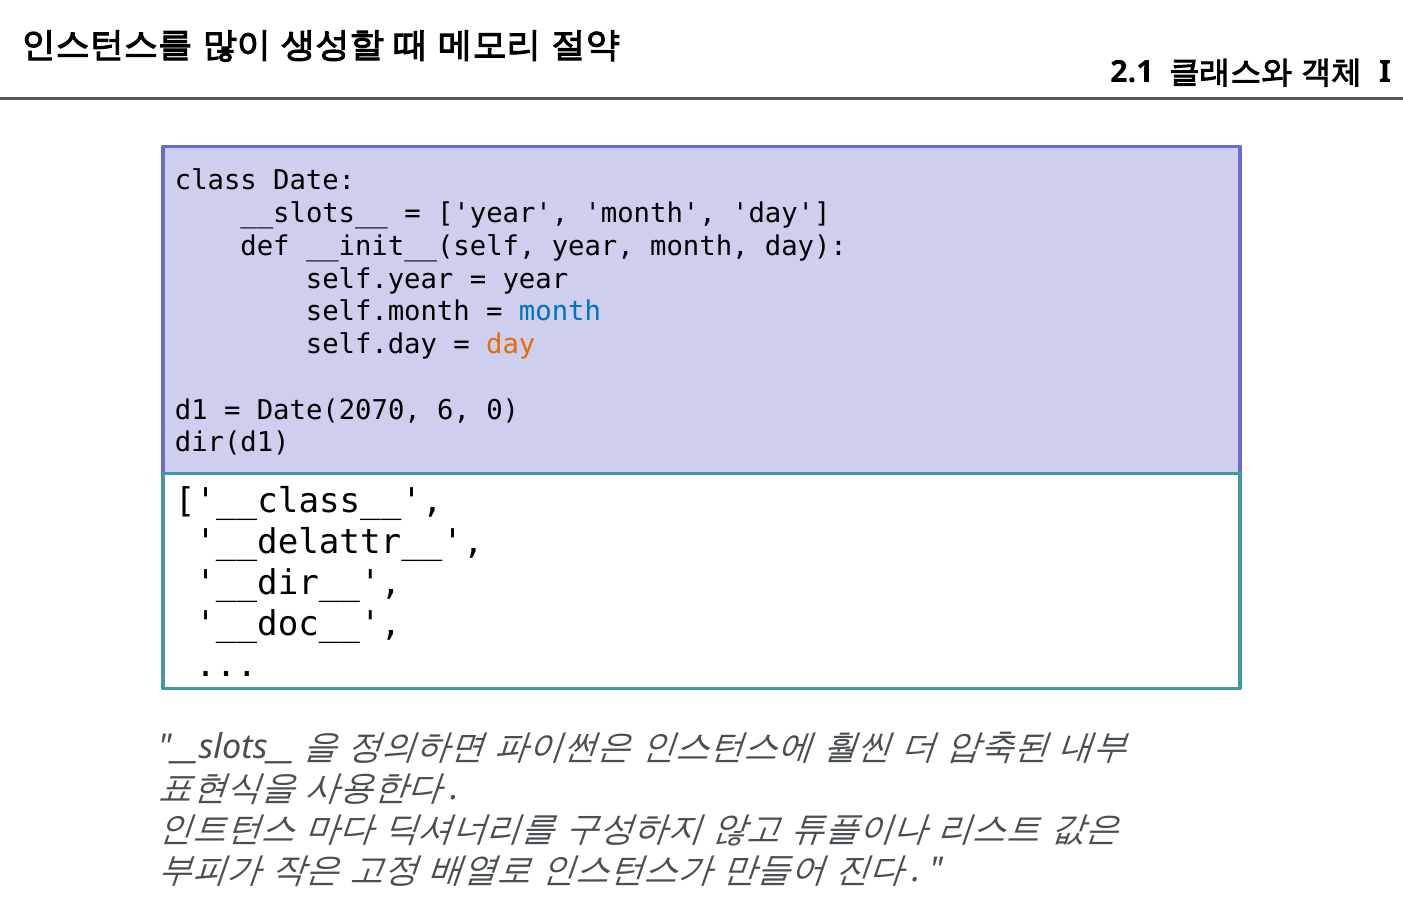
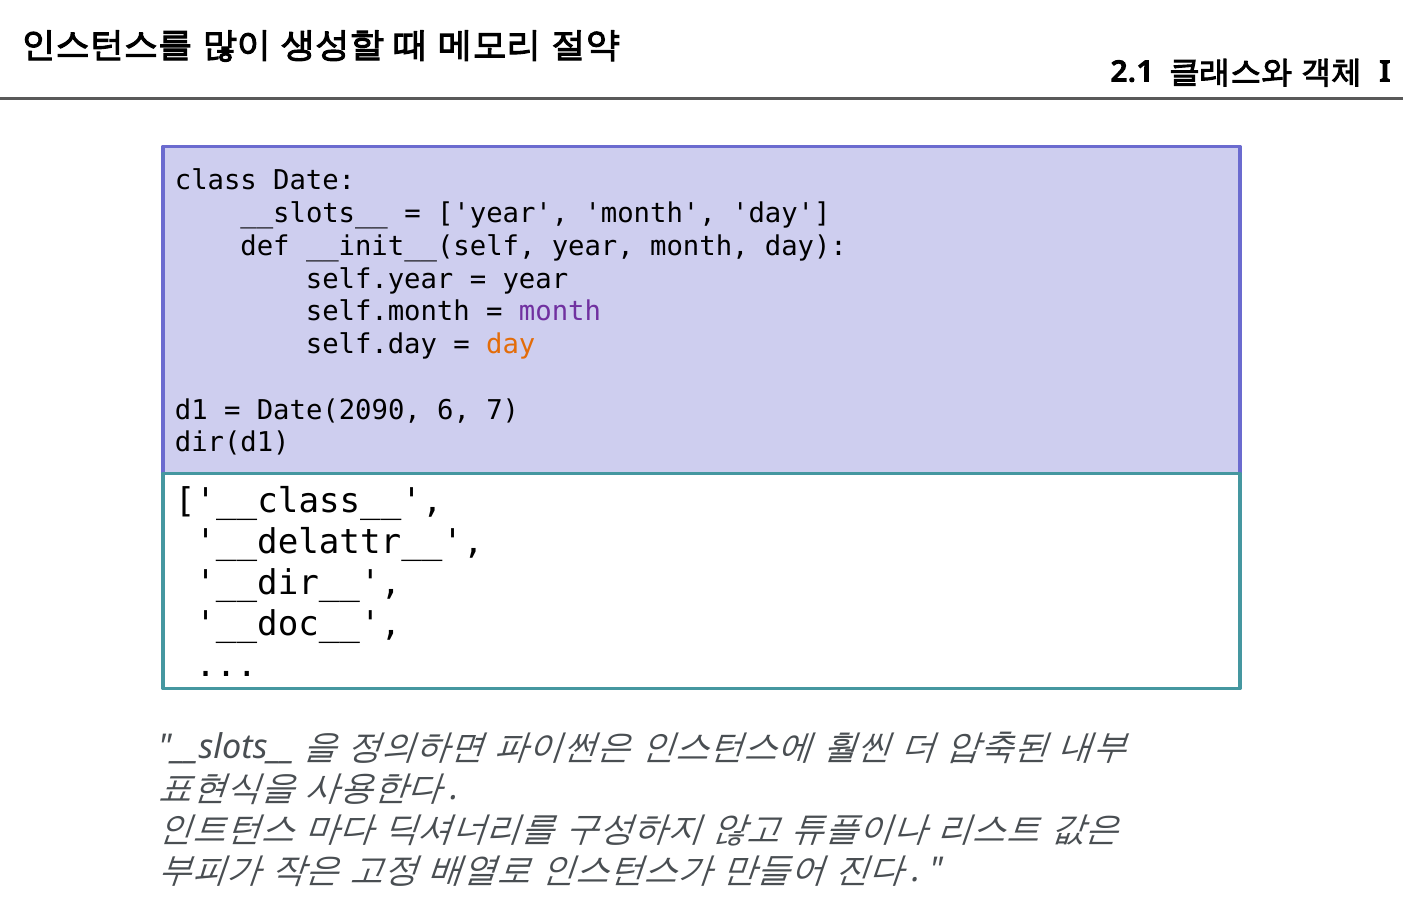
month at (560, 312) colour: blue -> purple
Date(2070: Date(2070 -> Date(2090
0: 0 -> 7
